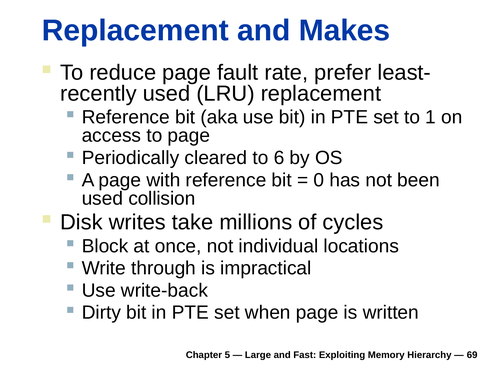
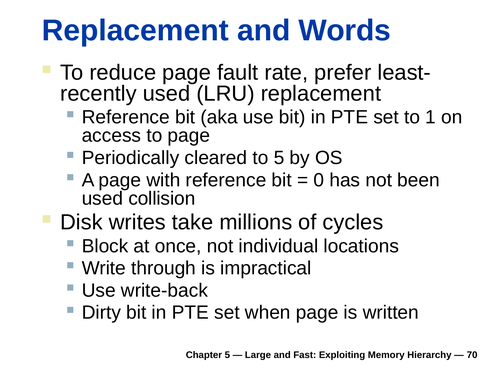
Makes: Makes -> Words
to 6: 6 -> 5
69: 69 -> 70
